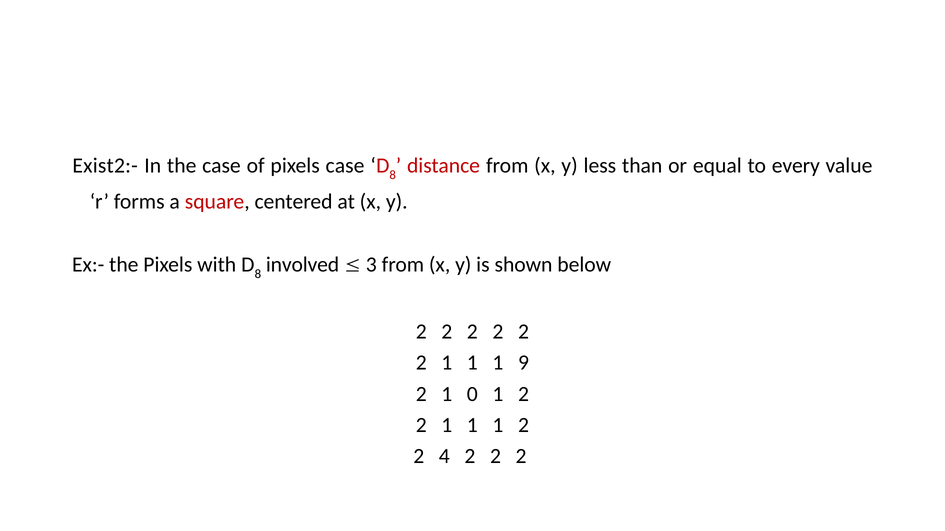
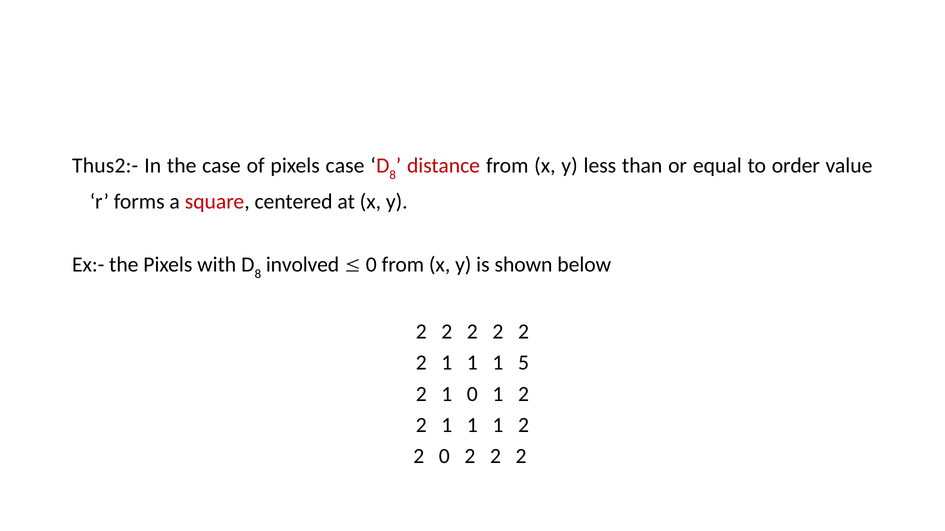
Exist2:-: Exist2:- -> Thus2:-
every: every -> order
3 at (371, 265): 3 -> 0
9: 9 -> 5
2 4: 4 -> 0
